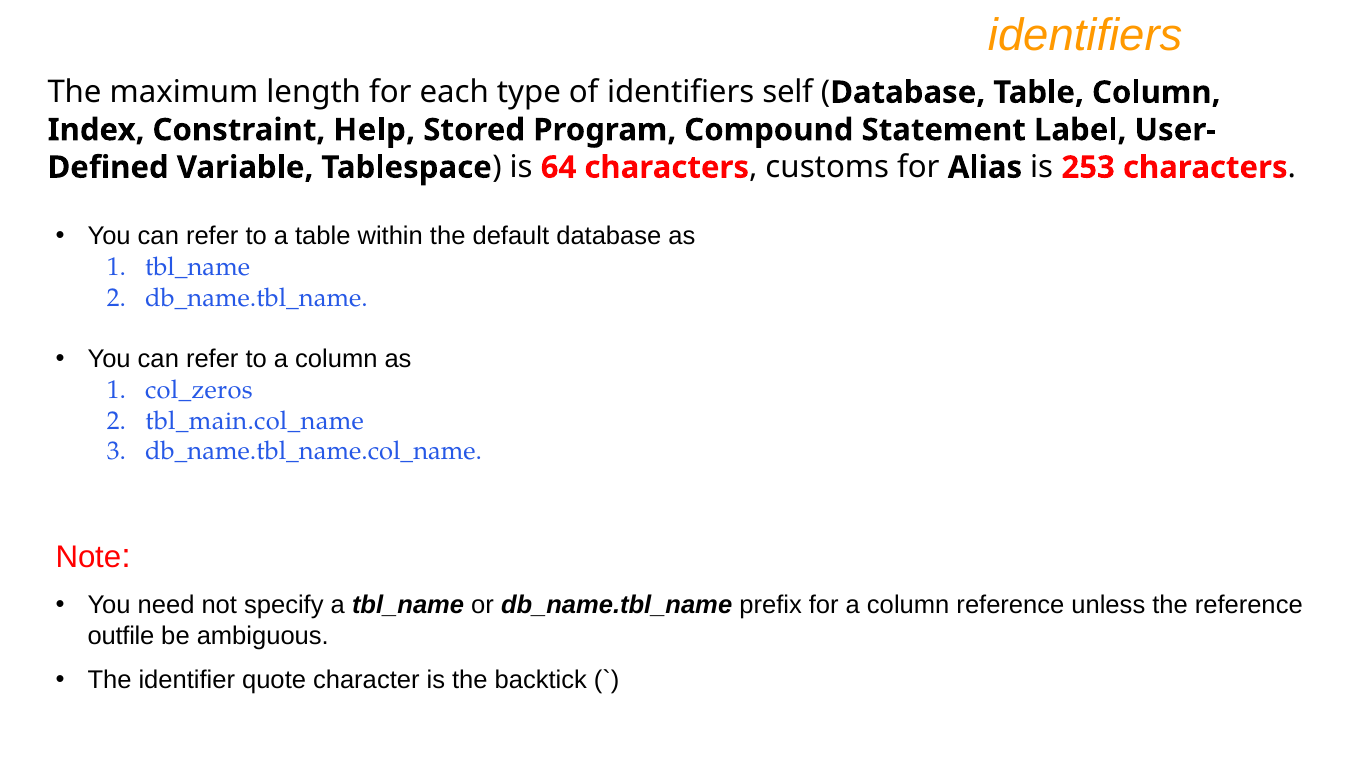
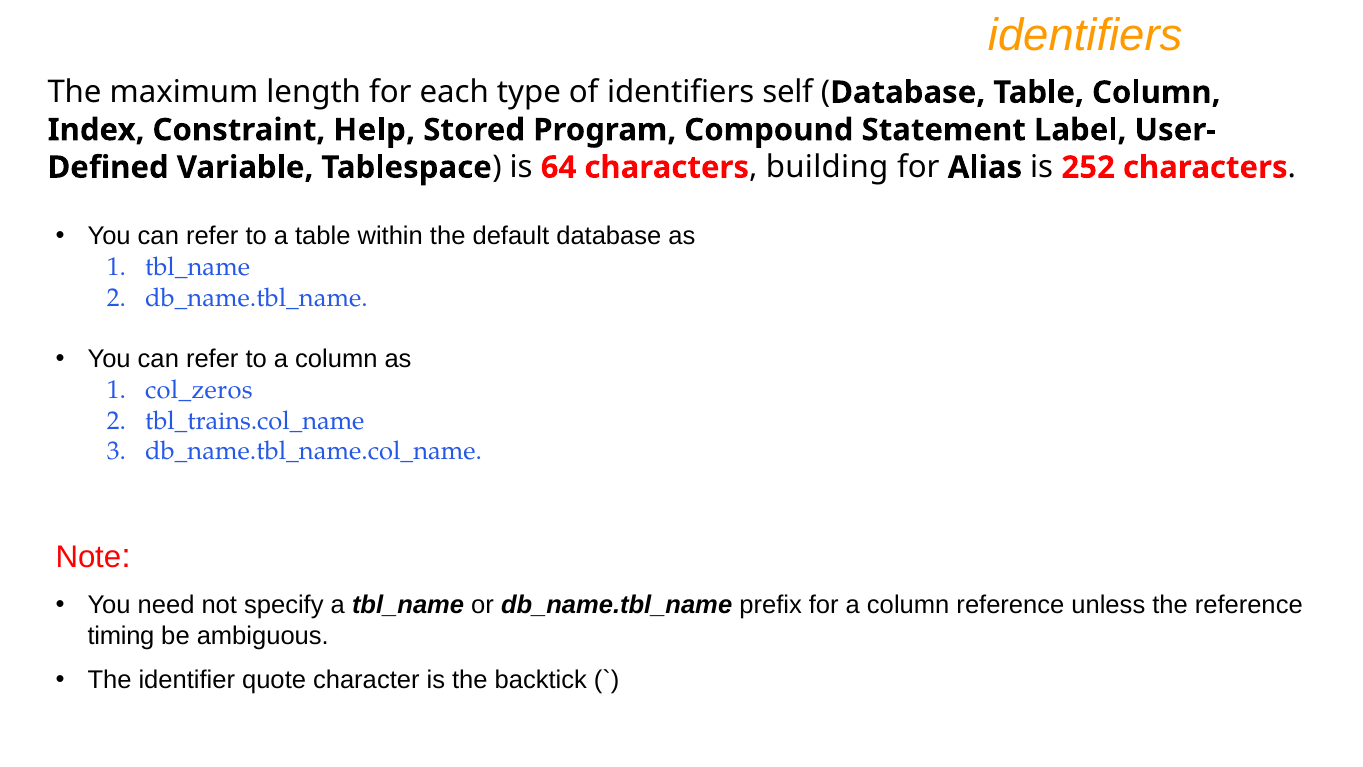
customs: customs -> building
253: 253 -> 252
tbl_main.col_name: tbl_main.col_name -> tbl_trains.col_name
outfile: outfile -> timing
